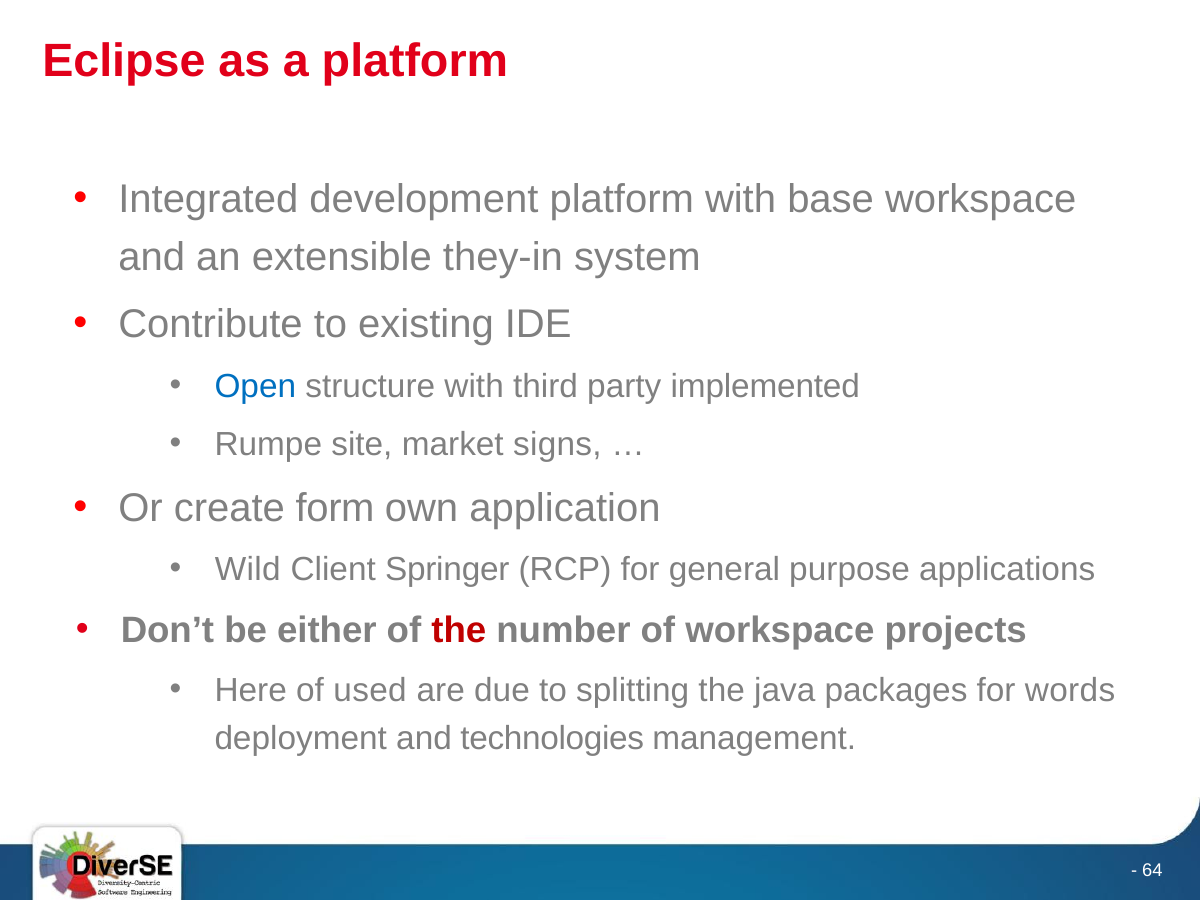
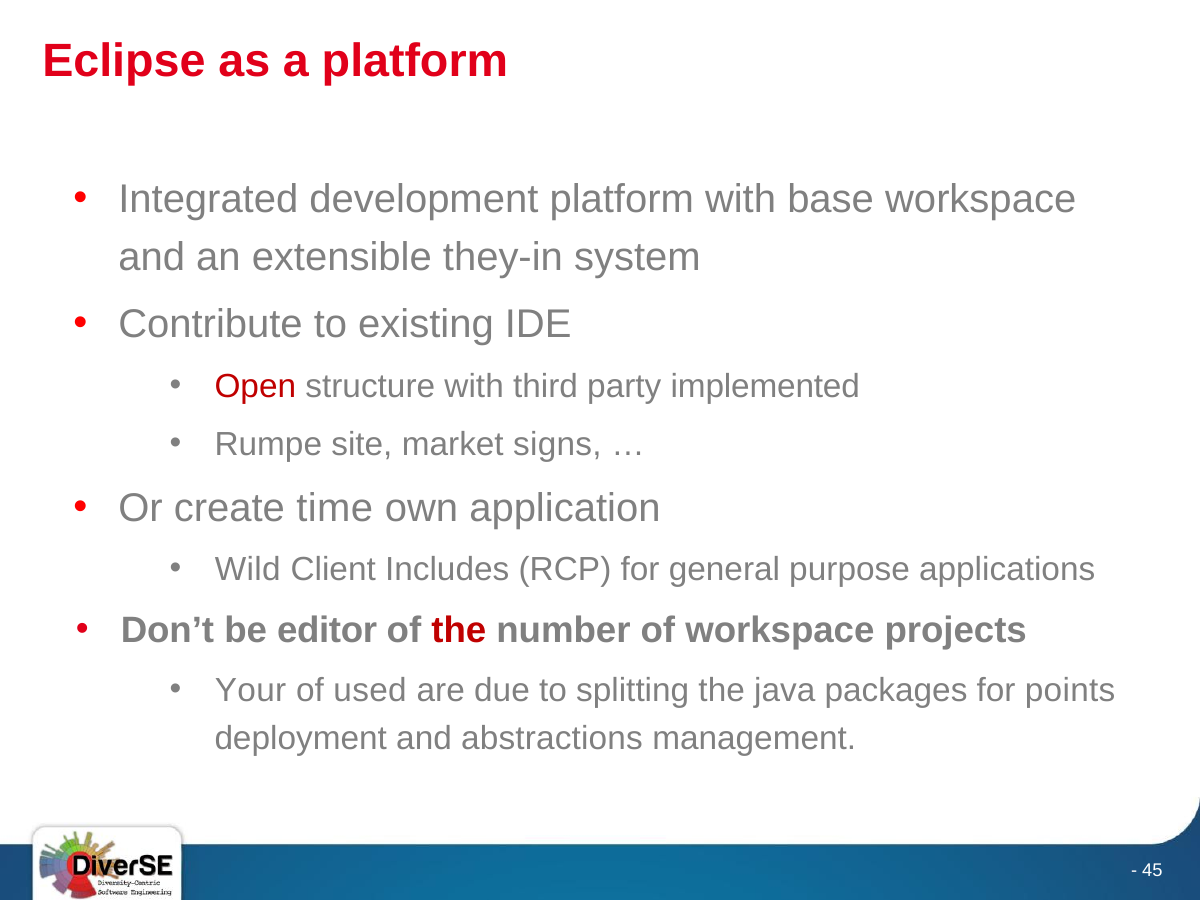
Open colour: blue -> red
form: form -> time
Springer: Springer -> Includes
either: either -> editor
Here: Here -> Your
words: words -> points
technologies: technologies -> abstractions
64: 64 -> 45
